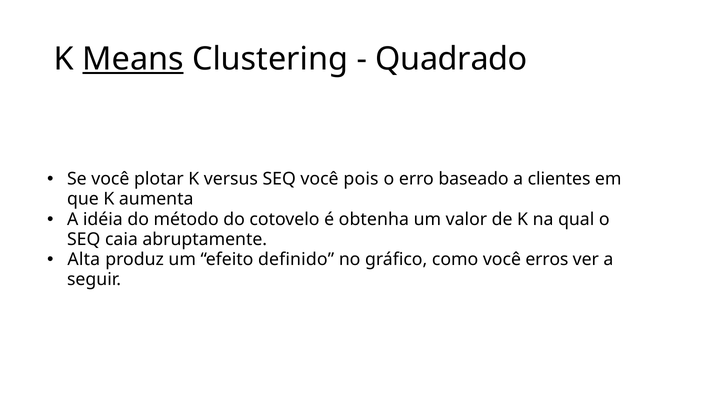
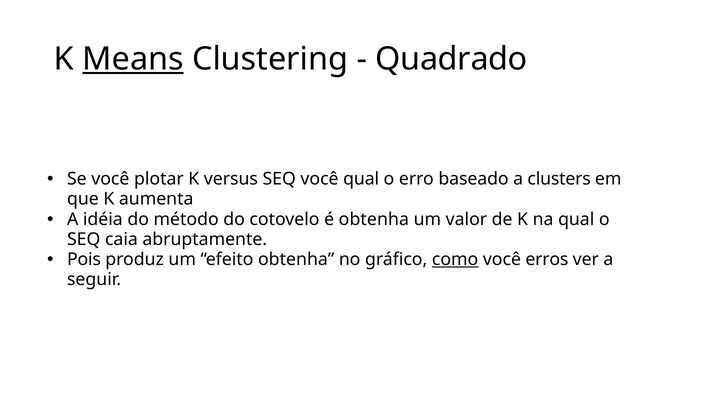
você pois: pois -> qual
clientes: clientes -> clusters
Alta: Alta -> Pois
efeito definido: definido -> obtenha
como underline: none -> present
